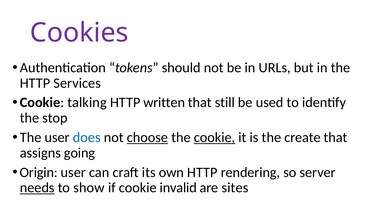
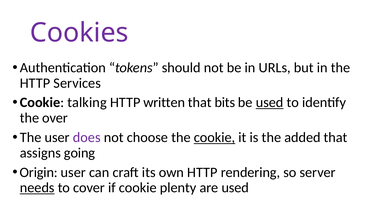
still: still -> bits
used at (270, 103) underline: none -> present
stop: stop -> over
does colour: blue -> purple
choose underline: present -> none
create: create -> added
show: show -> cover
invalid: invalid -> plenty
are sites: sites -> used
